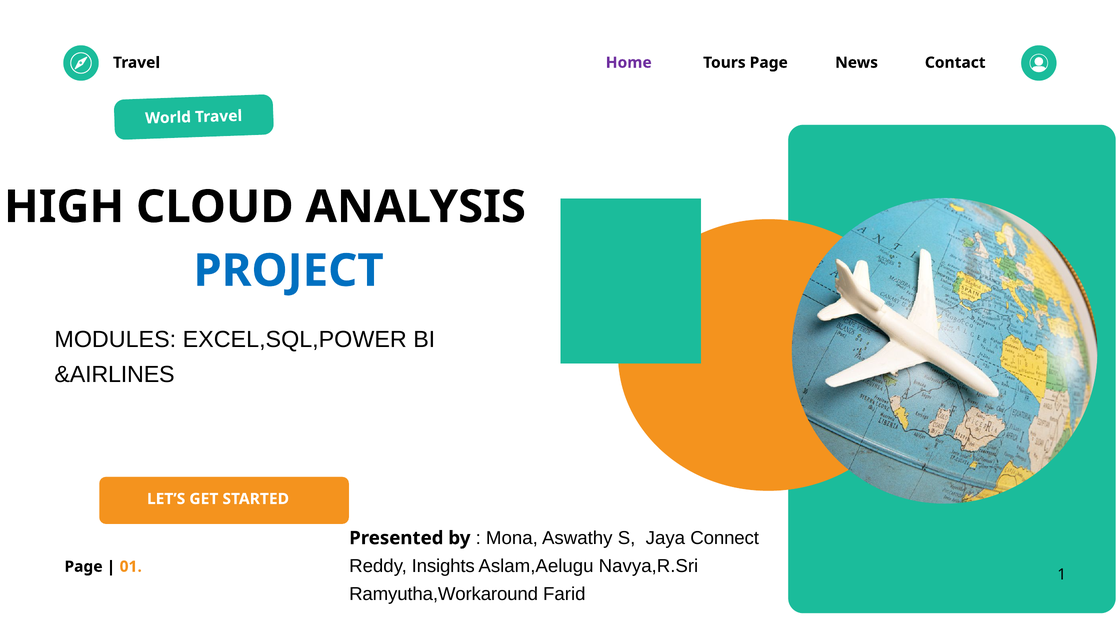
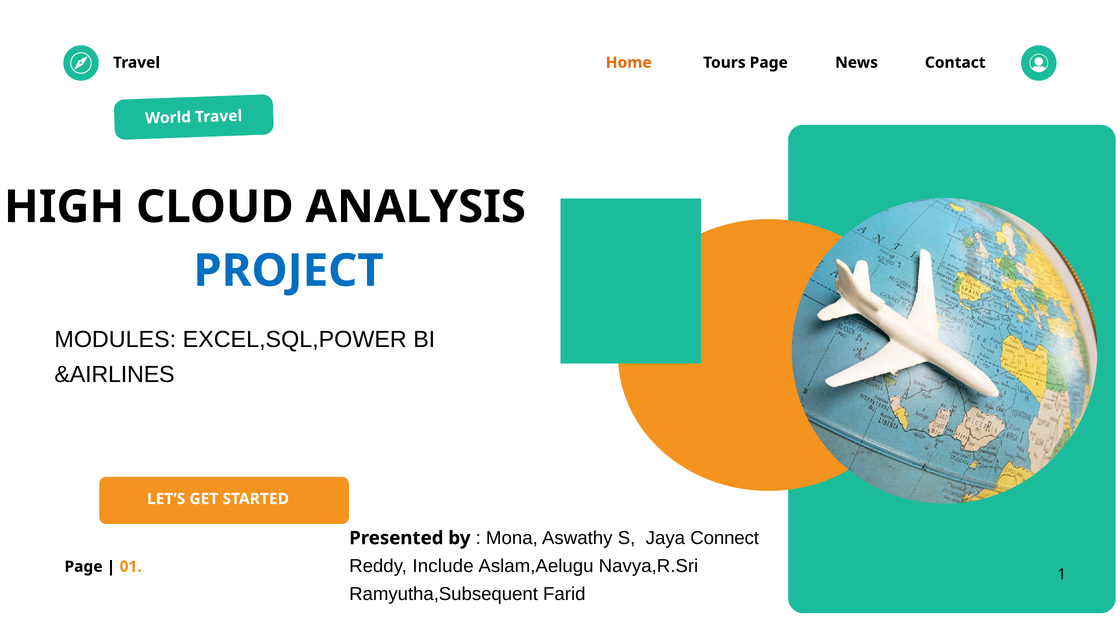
Home colour: purple -> orange
Insights: Insights -> Include
Ramyutha,Workaround: Ramyutha,Workaround -> Ramyutha,Subsequent
